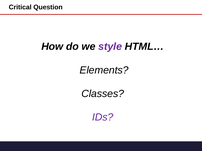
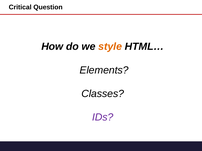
style colour: purple -> orange
